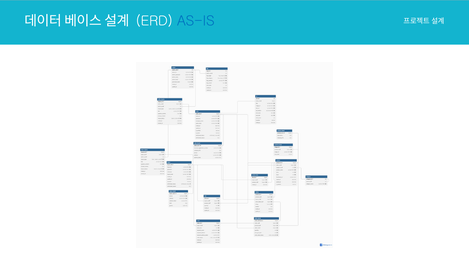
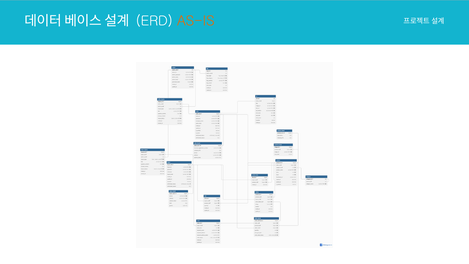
AS-IS colour: blue -> orange
